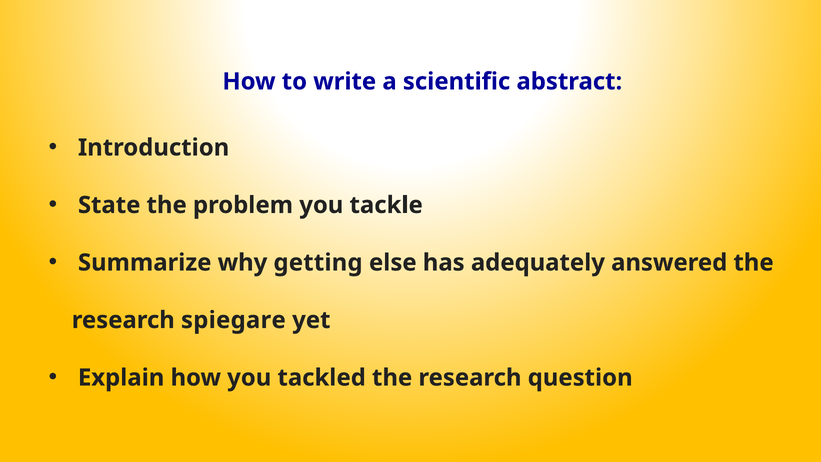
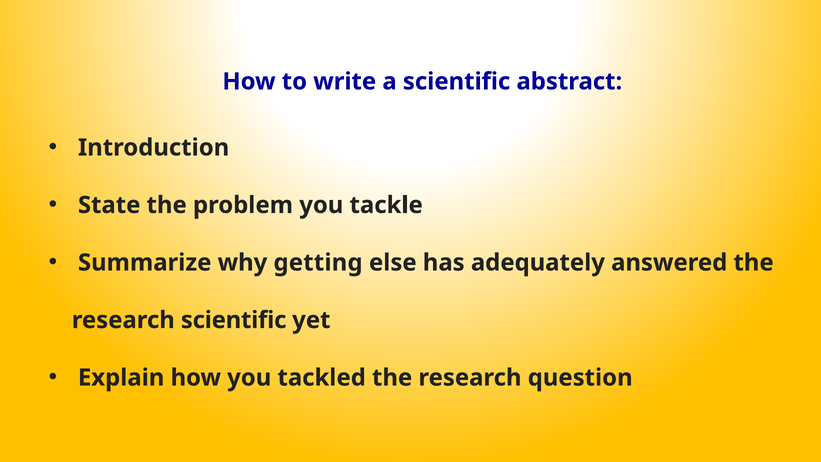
research spiegare: spiegare -> scientific
